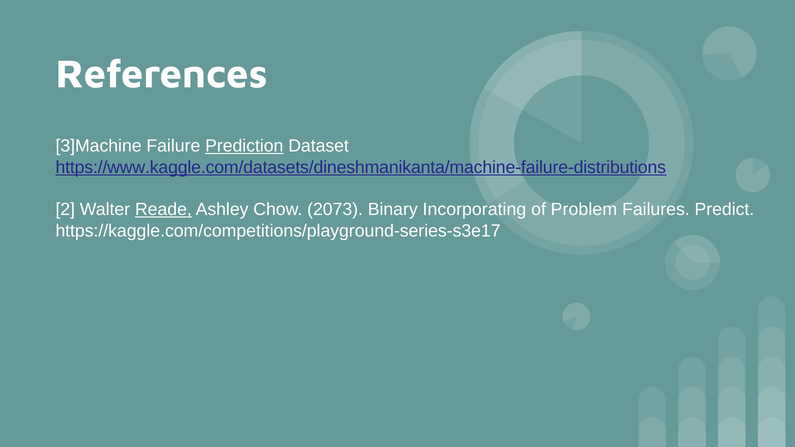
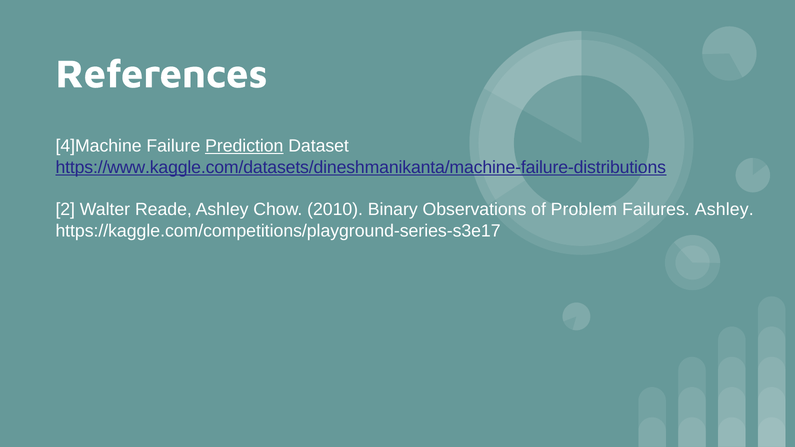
3]Machine: 3]Machine -> 4]Machine
Reade underline: present -> none
2073: 2073 -> 2010
Incorporating: Incorporating -> Observations
Failures Predict: Predict -> Ashley
